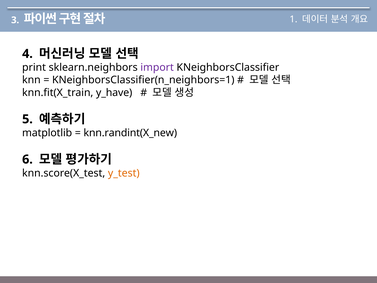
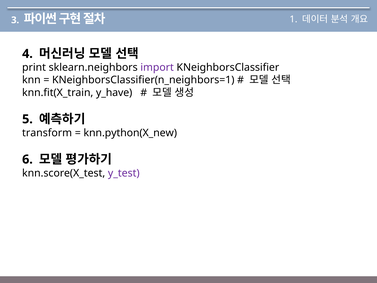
matplotlib: matplotlib -> transform
knn.randint(X_new: knn.randint(X_new -> knn.python(X_new
y_test colour: orange -> purple
